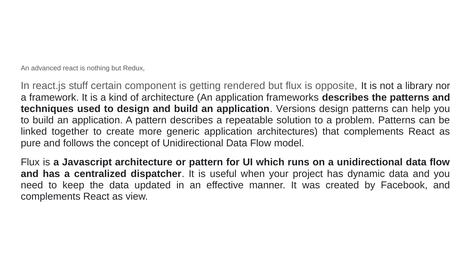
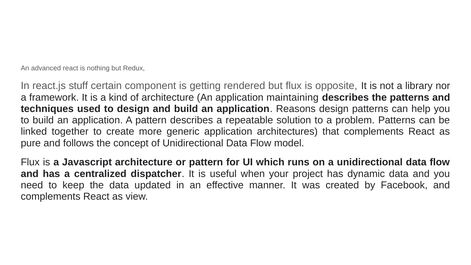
frameworks: frameworks -> maintaining
Versions: Versions -> Reasons
